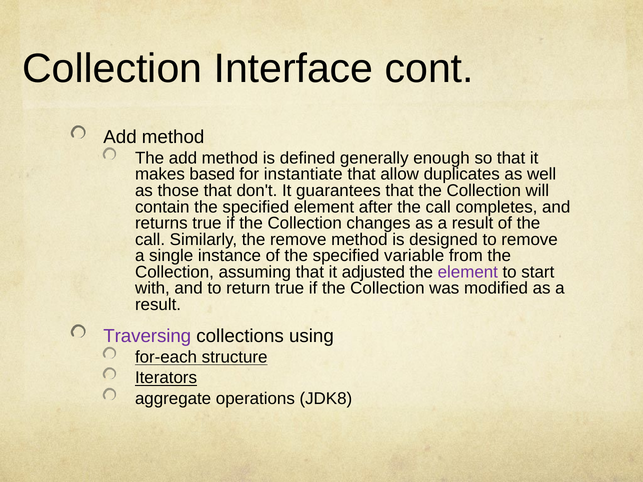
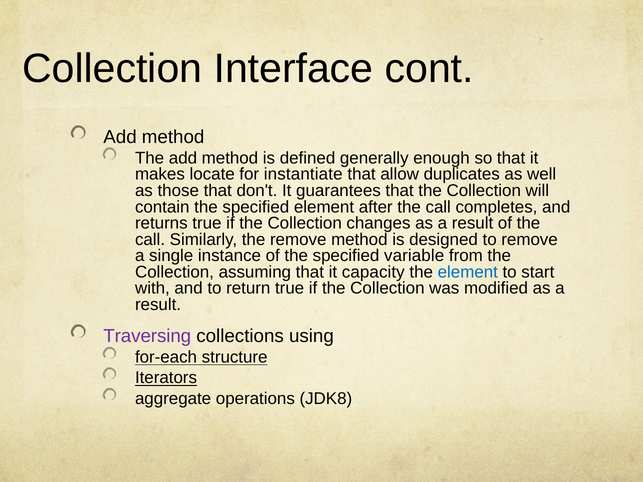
based: based -> locate
adjusted: adjusted -> capacity
element at (468, 272) colour: purple -> blue
